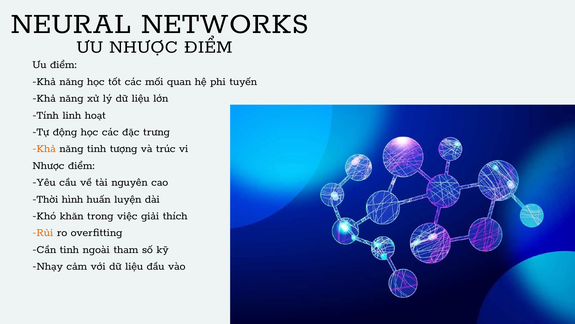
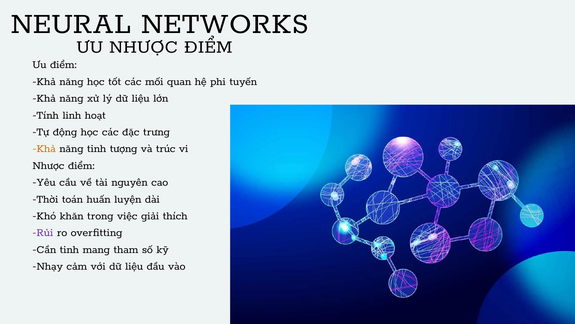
hình: hình -> toán
Rủi colour: orange -> purple
ngoài: ngoài -> mang
